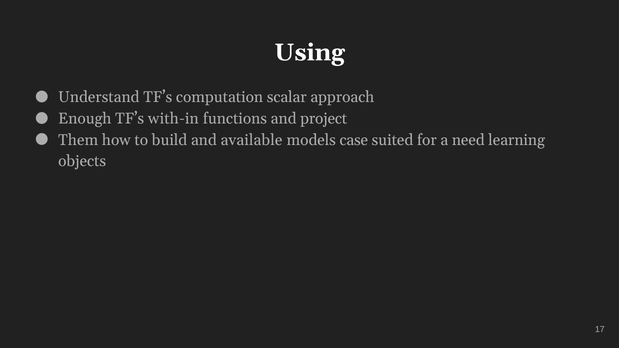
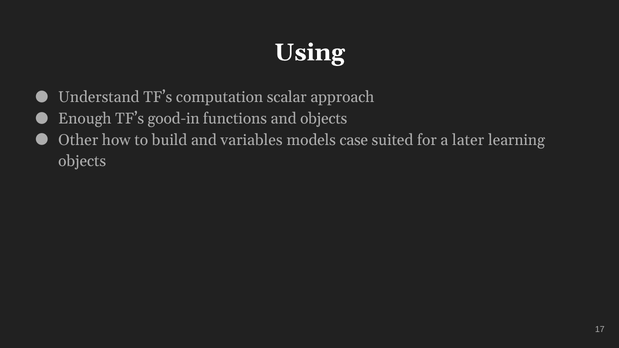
with-in: with-in -> good-in
and project: project -> objects
Them: Them -> Other
available: available -> variables
need: need -> later
